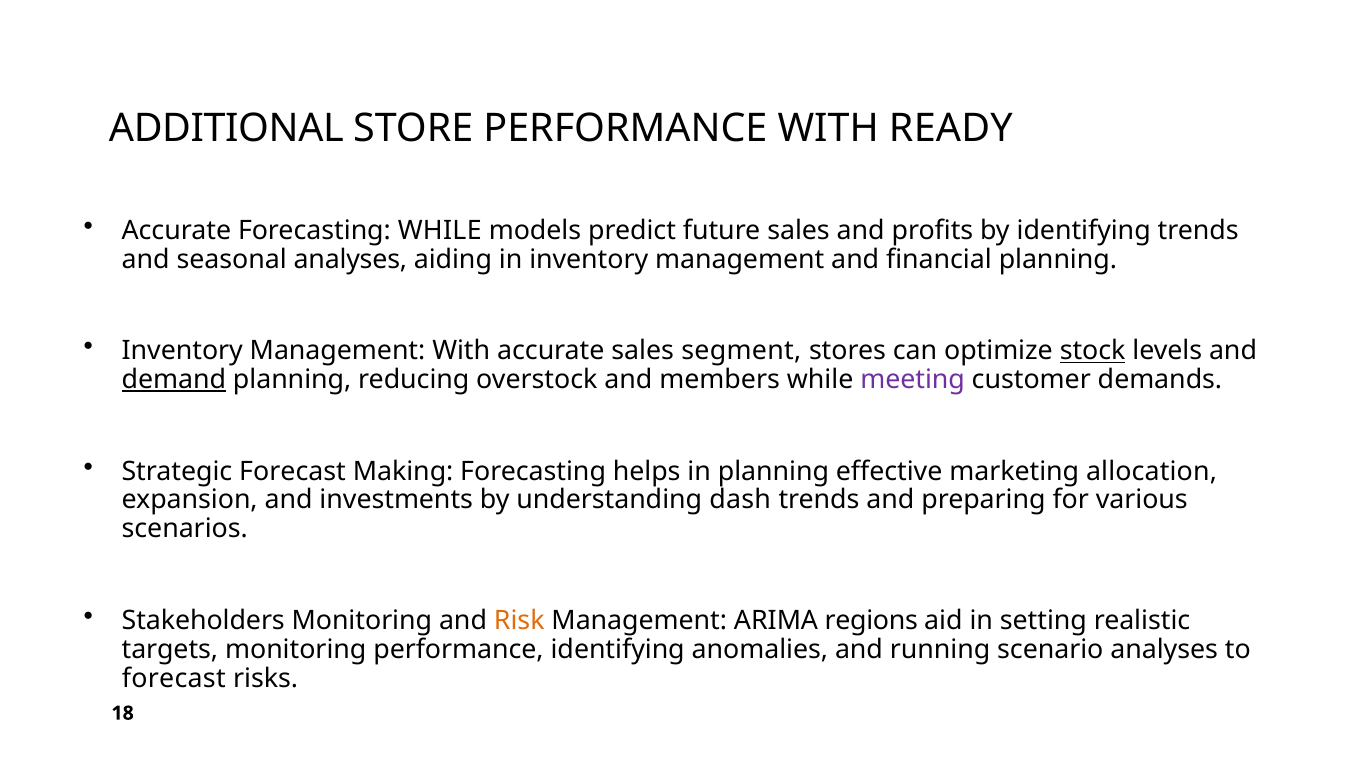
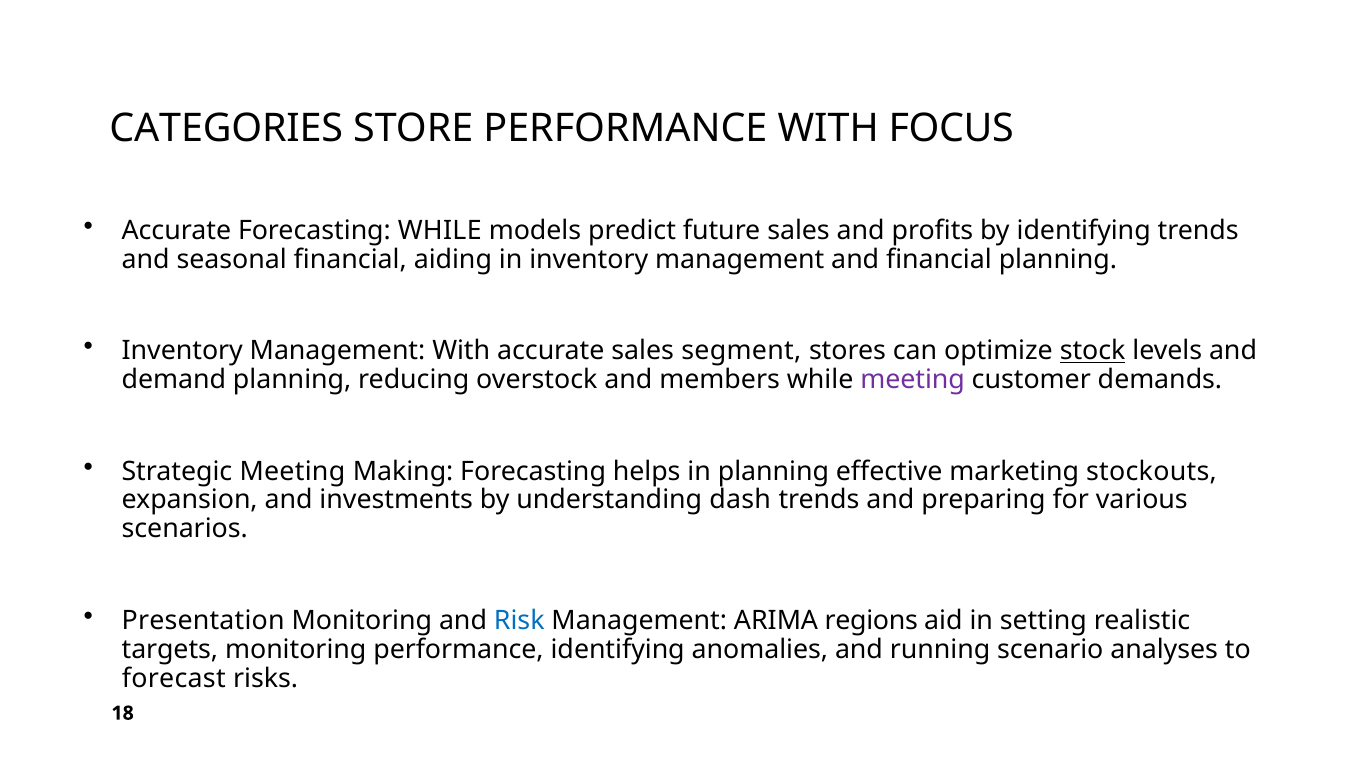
ADDITIONAL: ADDITIONAL -> CATEGORIES
READY: READY -> FOCUS
seasonal analyses: analyses -> financial
demand underline: present -> none
Strategic Forecast: Forecast -> Meeting
allocation: allocation -> stockouts
Stakeholders: Stakeholders -> Presentation
Risk colour: orange -> blue
